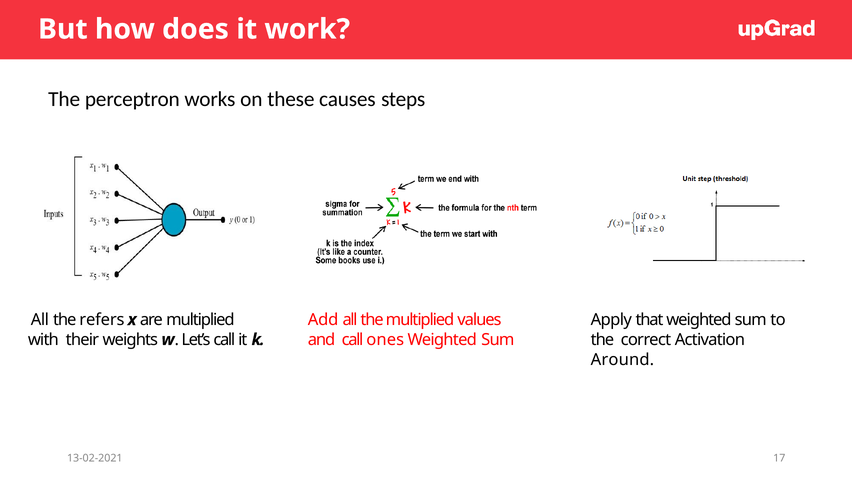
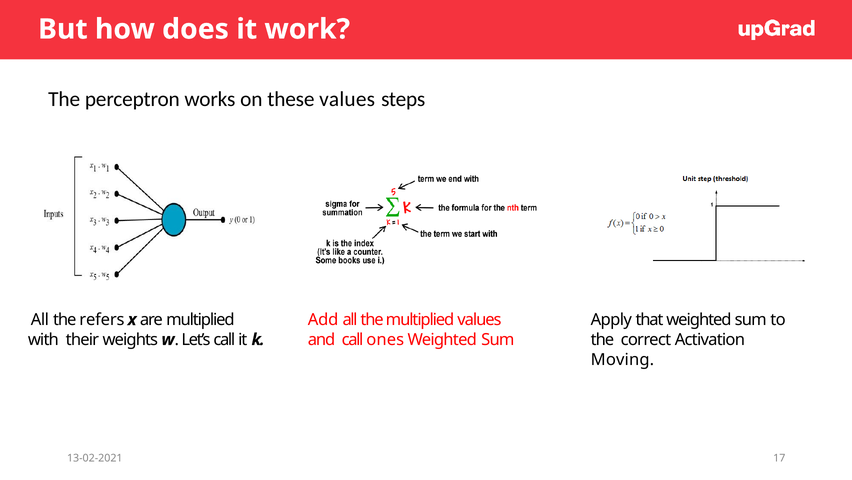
these causes: causes -> values
Around: Around -> Moving
